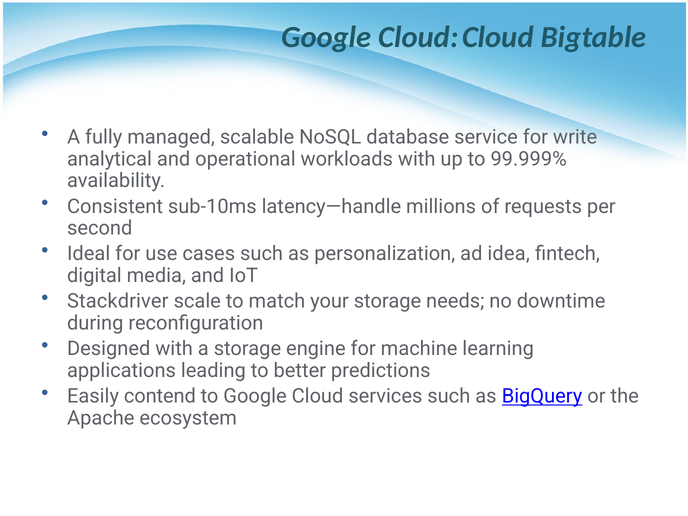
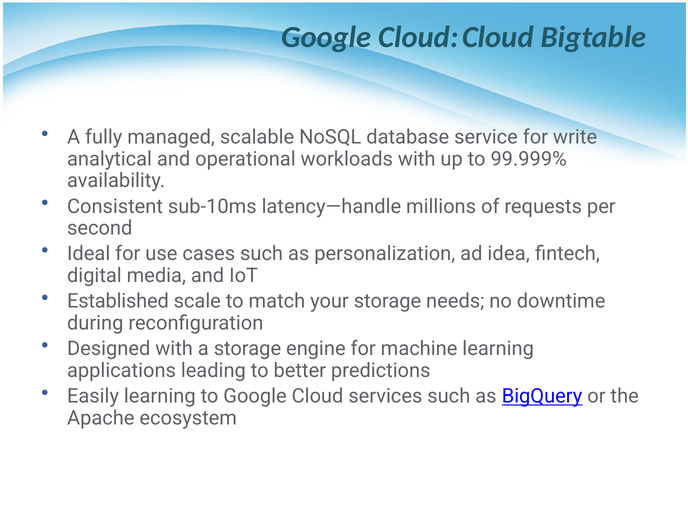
Stackdriver: Stackdriver -> Established
Easily contend: contend -> learning
